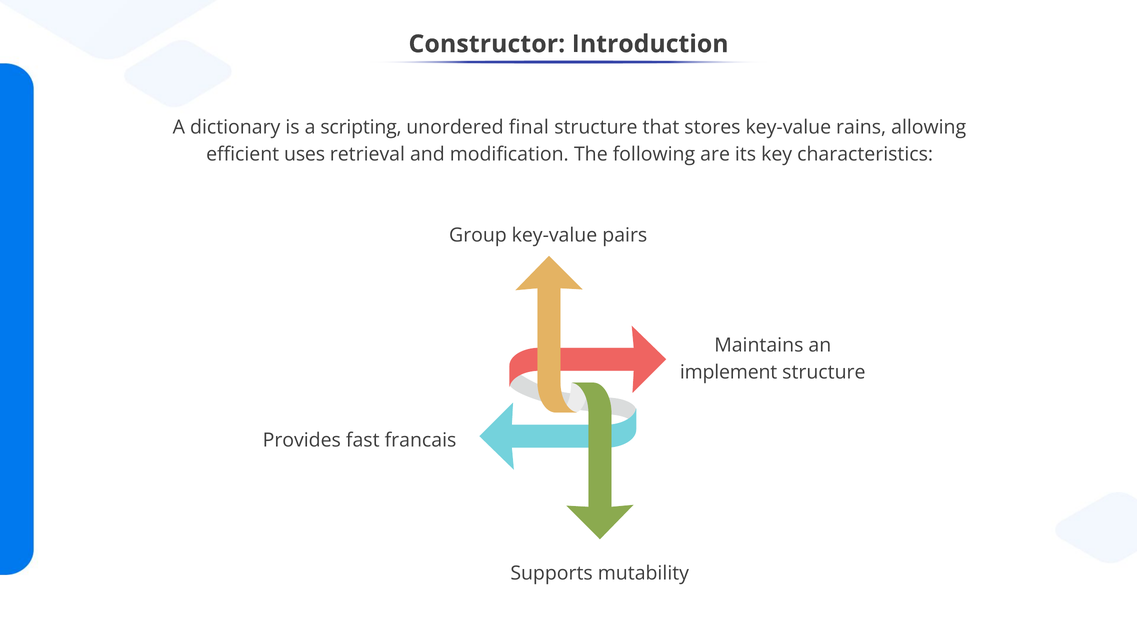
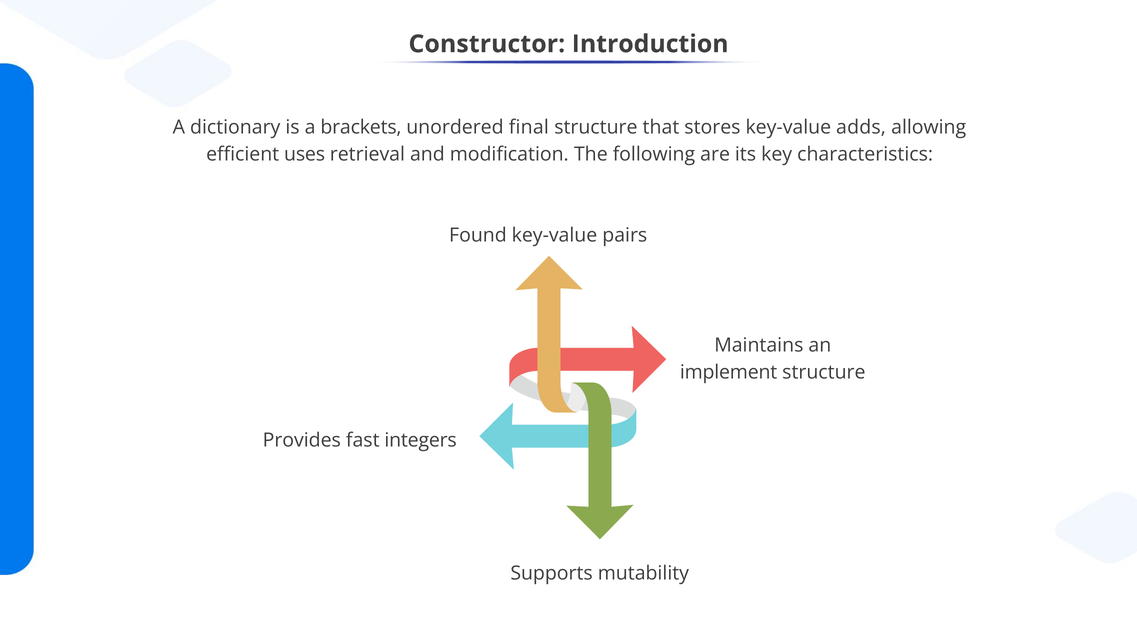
scripting: scripting -> brackets
rains: rains -> adds
Group: Group -> Found
francais: francais -> integers
